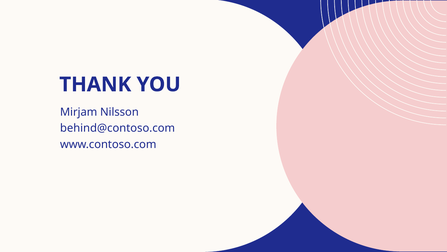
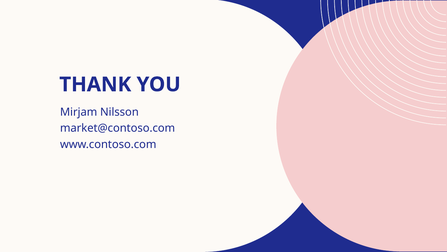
behind@contoso.com: behind@contoso.com -> market@contoso.com
